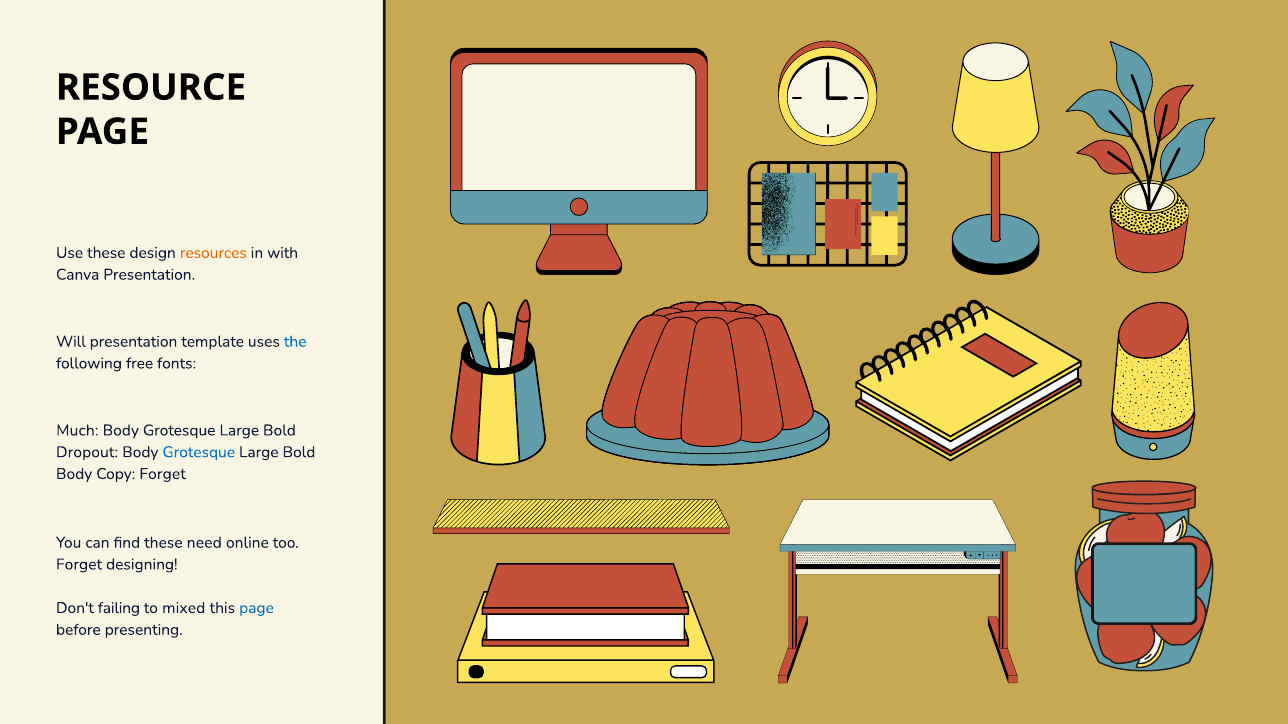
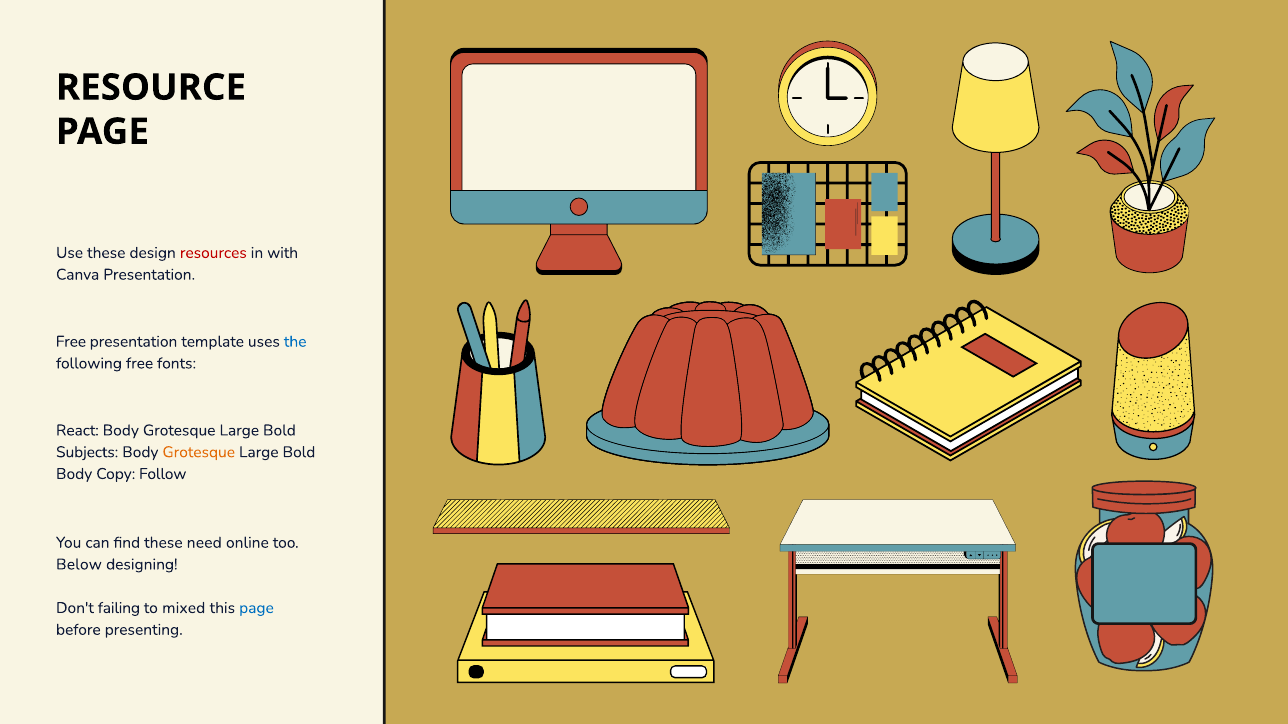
resources colour: orange -> red
Will at (71, 342): Will -> Free
Much: Much -> React
Dropout: Dropout -> Subjects
Grotesque at (199, 452) colour: blue -> orange
Copy Forget: Forget -> Follow
Forget at (79, 565): Forget -> Below
